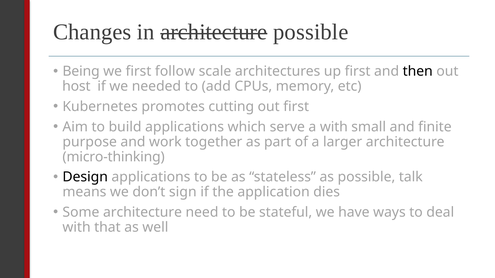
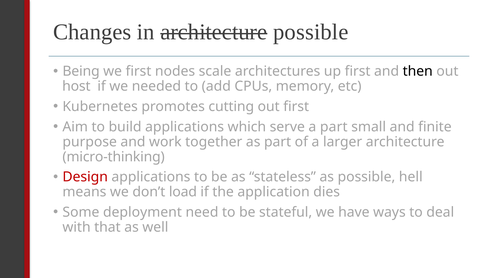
follow: follow -> nodes
a with: with -> part
Design colour: black -> red
talk: talk -> hell
sign: sign -> load
Some architecture: architecture -> deployment
